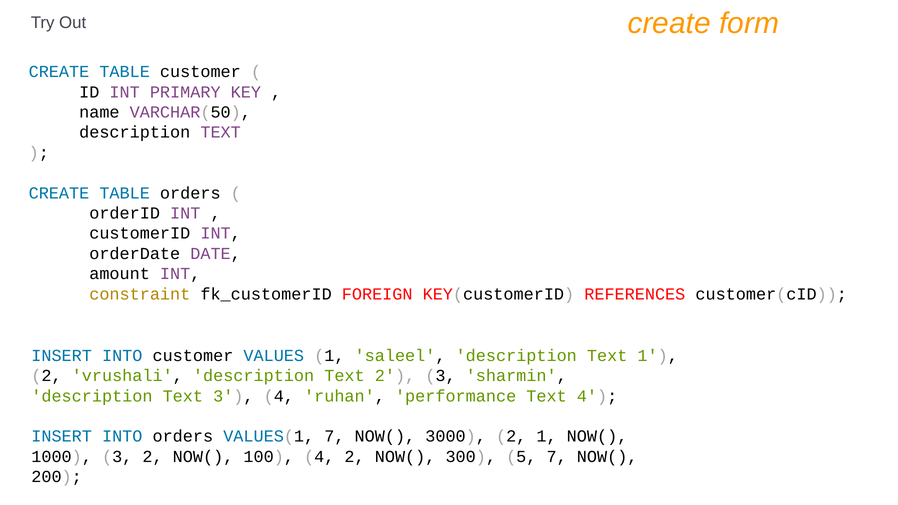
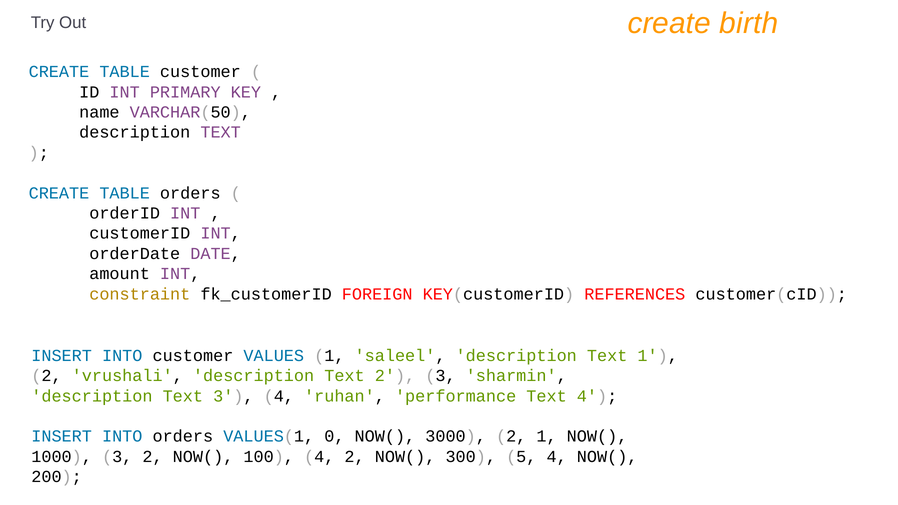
form: form -> birth
VALUES(1 7: 7 -> 0
5 7: 7 -> 4
